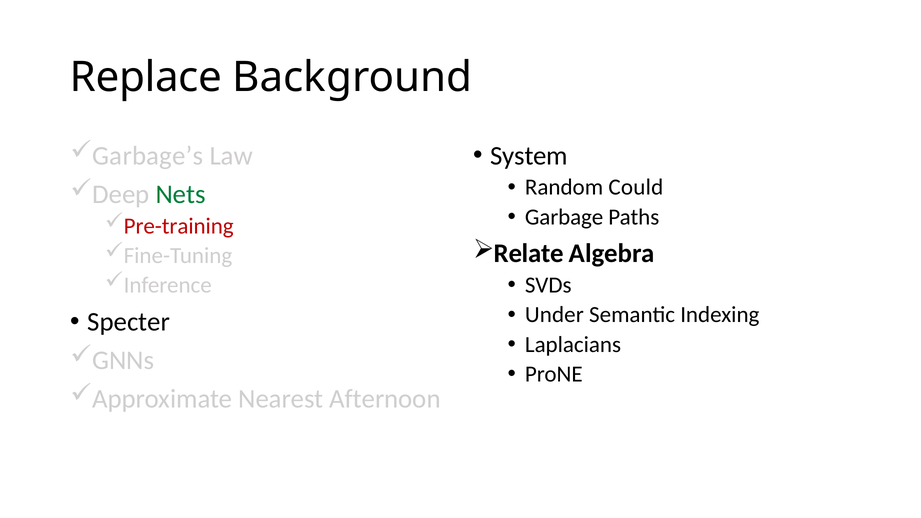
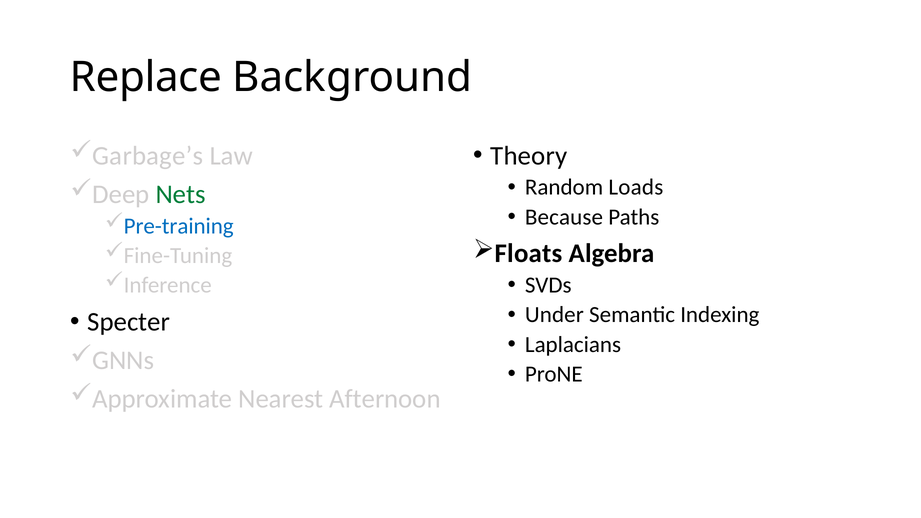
System: System -> Theory
Could: Could -> Loads
Garbage: Garbage -> Because
Pre-training colour: red -> blue
Relate: Relate -> Floats
